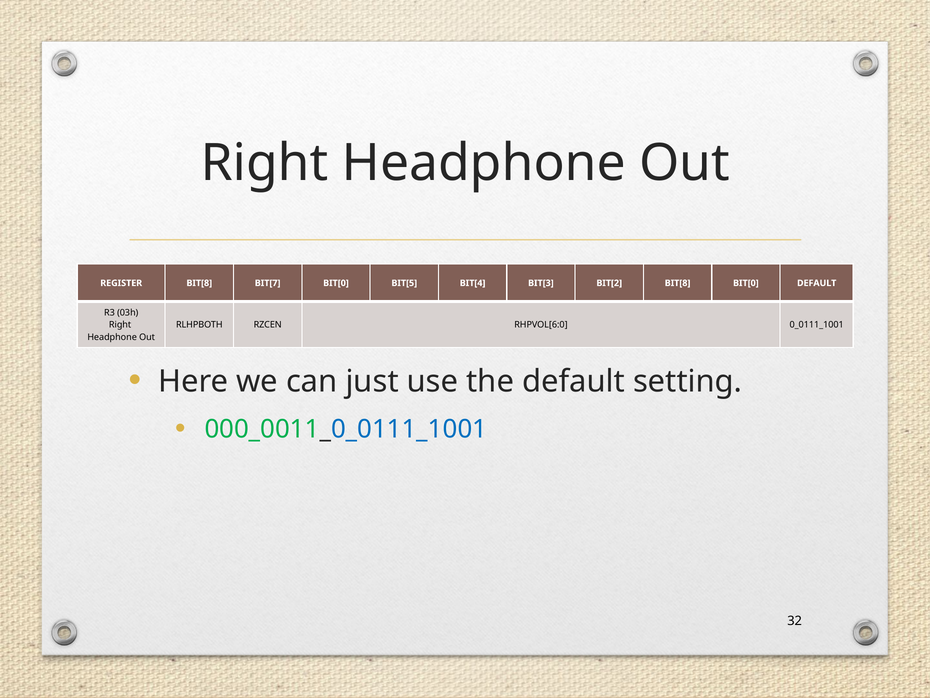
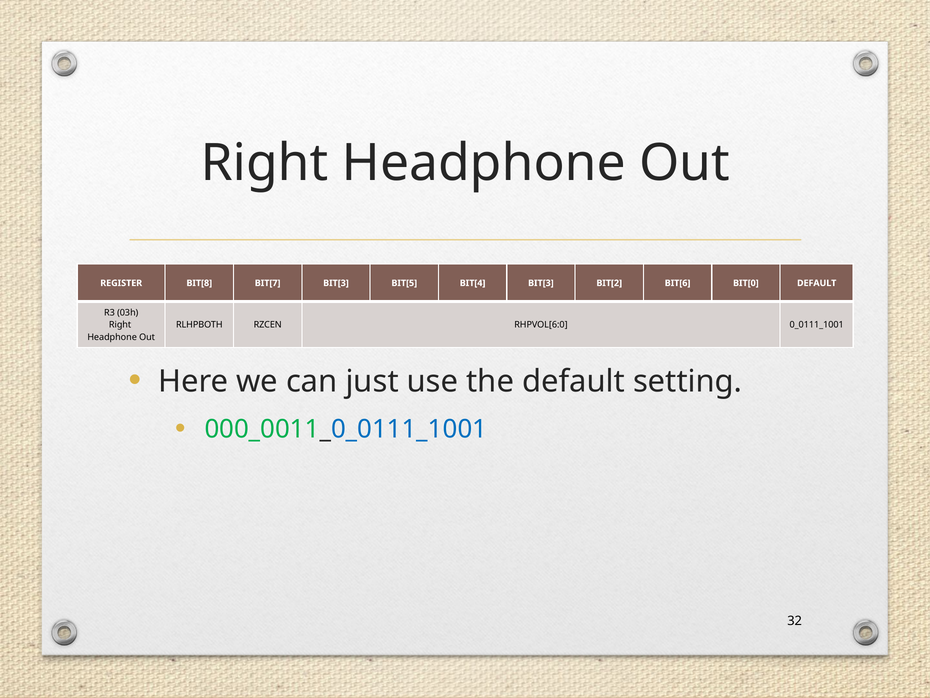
BIT[7 BIT[0: BIT[0 -> BIT[3
BIT[2 BIT[8: BIT[8 -> BIT[6
